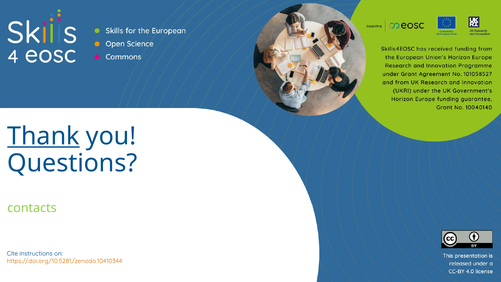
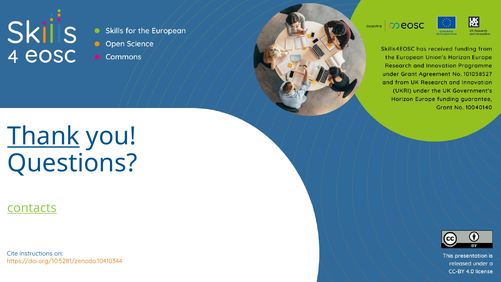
contacts underline: none -> present
